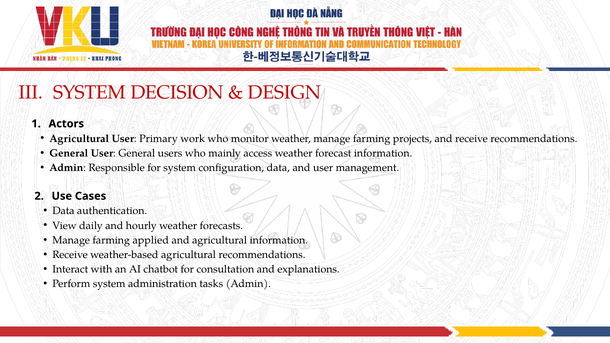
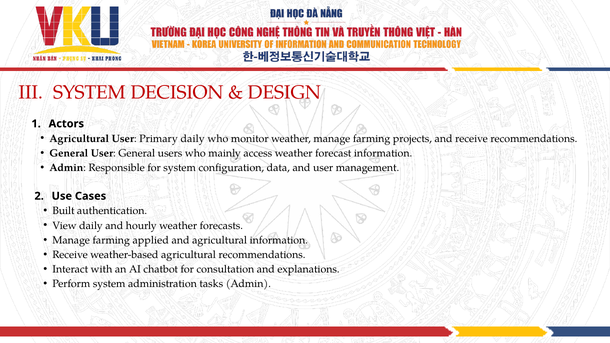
Primary work: work -> daily
Data at (63, 211): Data -> Built
